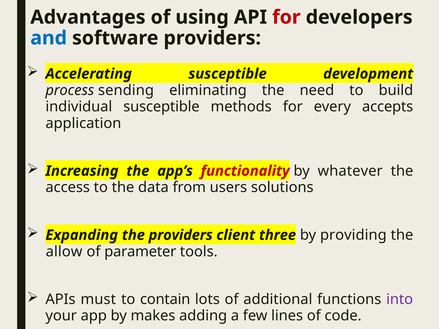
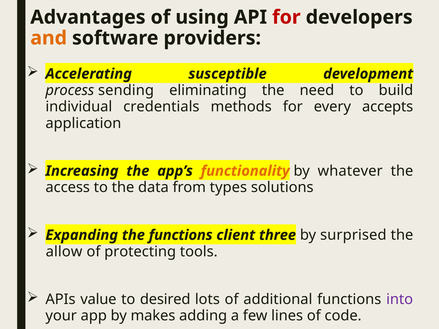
and colour: blue -> orange
individual susceptible: susceptible -> credentials
functionality colour: red -> orange
users: users -> types
the providers: providers -> functions
providing: providing -> surprised
parameter: parameter -> protecting
must: must -> value
contain: contain -> desired
